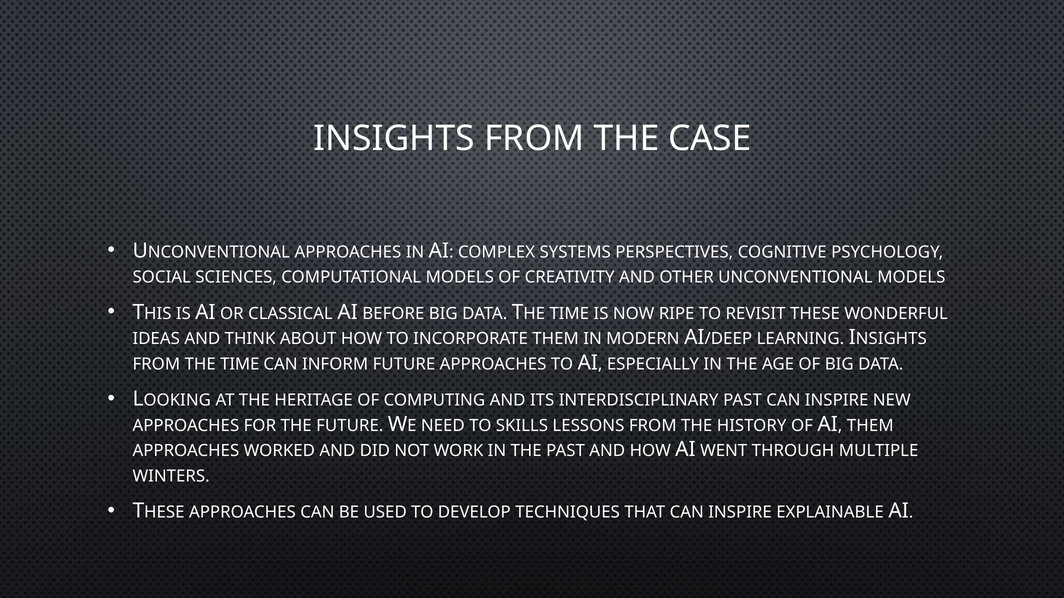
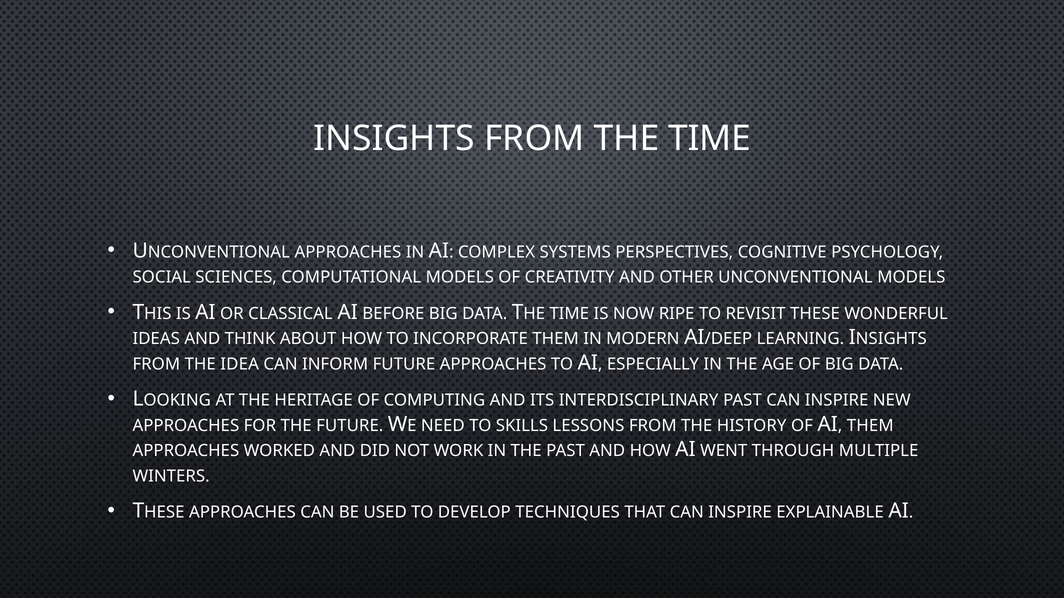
THE CASE: CASE -> TIME
THE TIME: TIME -> IDEA
